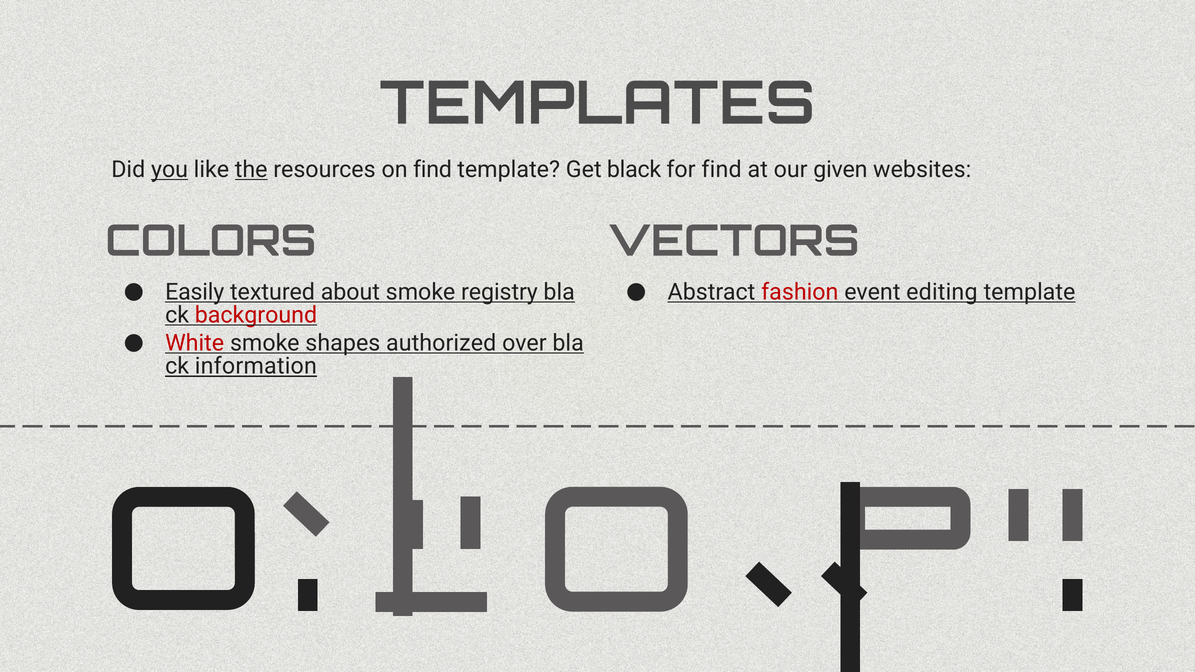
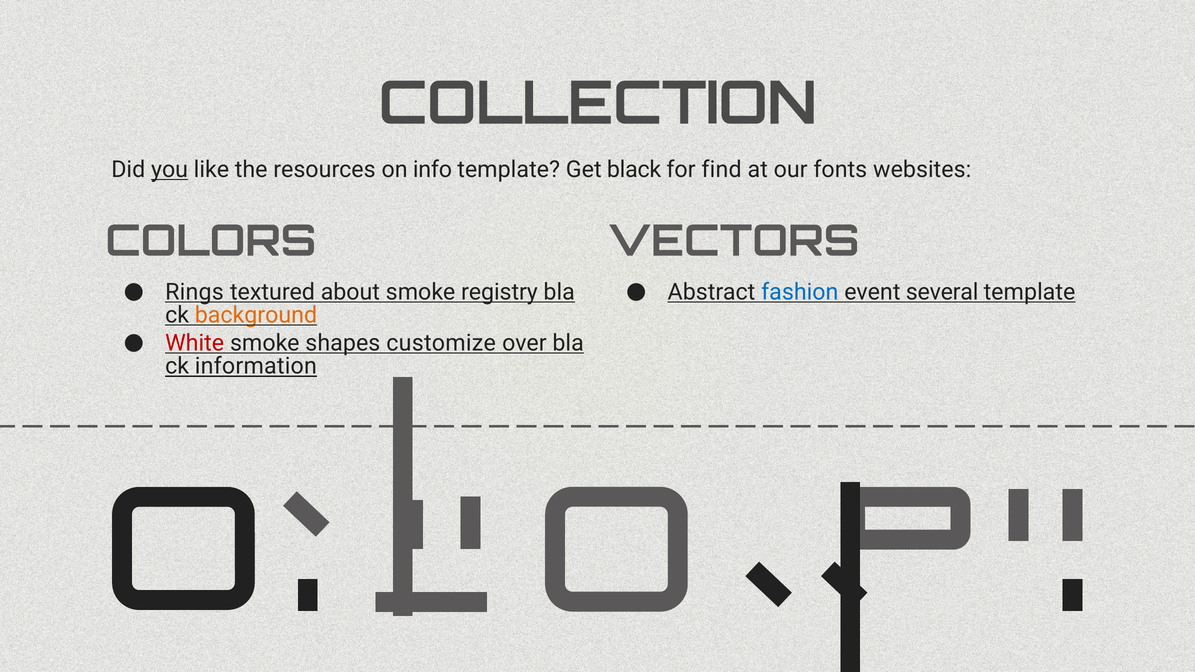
TEMPLATES: TEMPLATES -> COLLECTION
the underline: present -> none
on find: find -> info
given: given -> fonts
Easily: Easily -> Rings
fashion colour: red -> blue
editing: editing -> several
background colour: red -> orange
authorized: authorized -> customize
